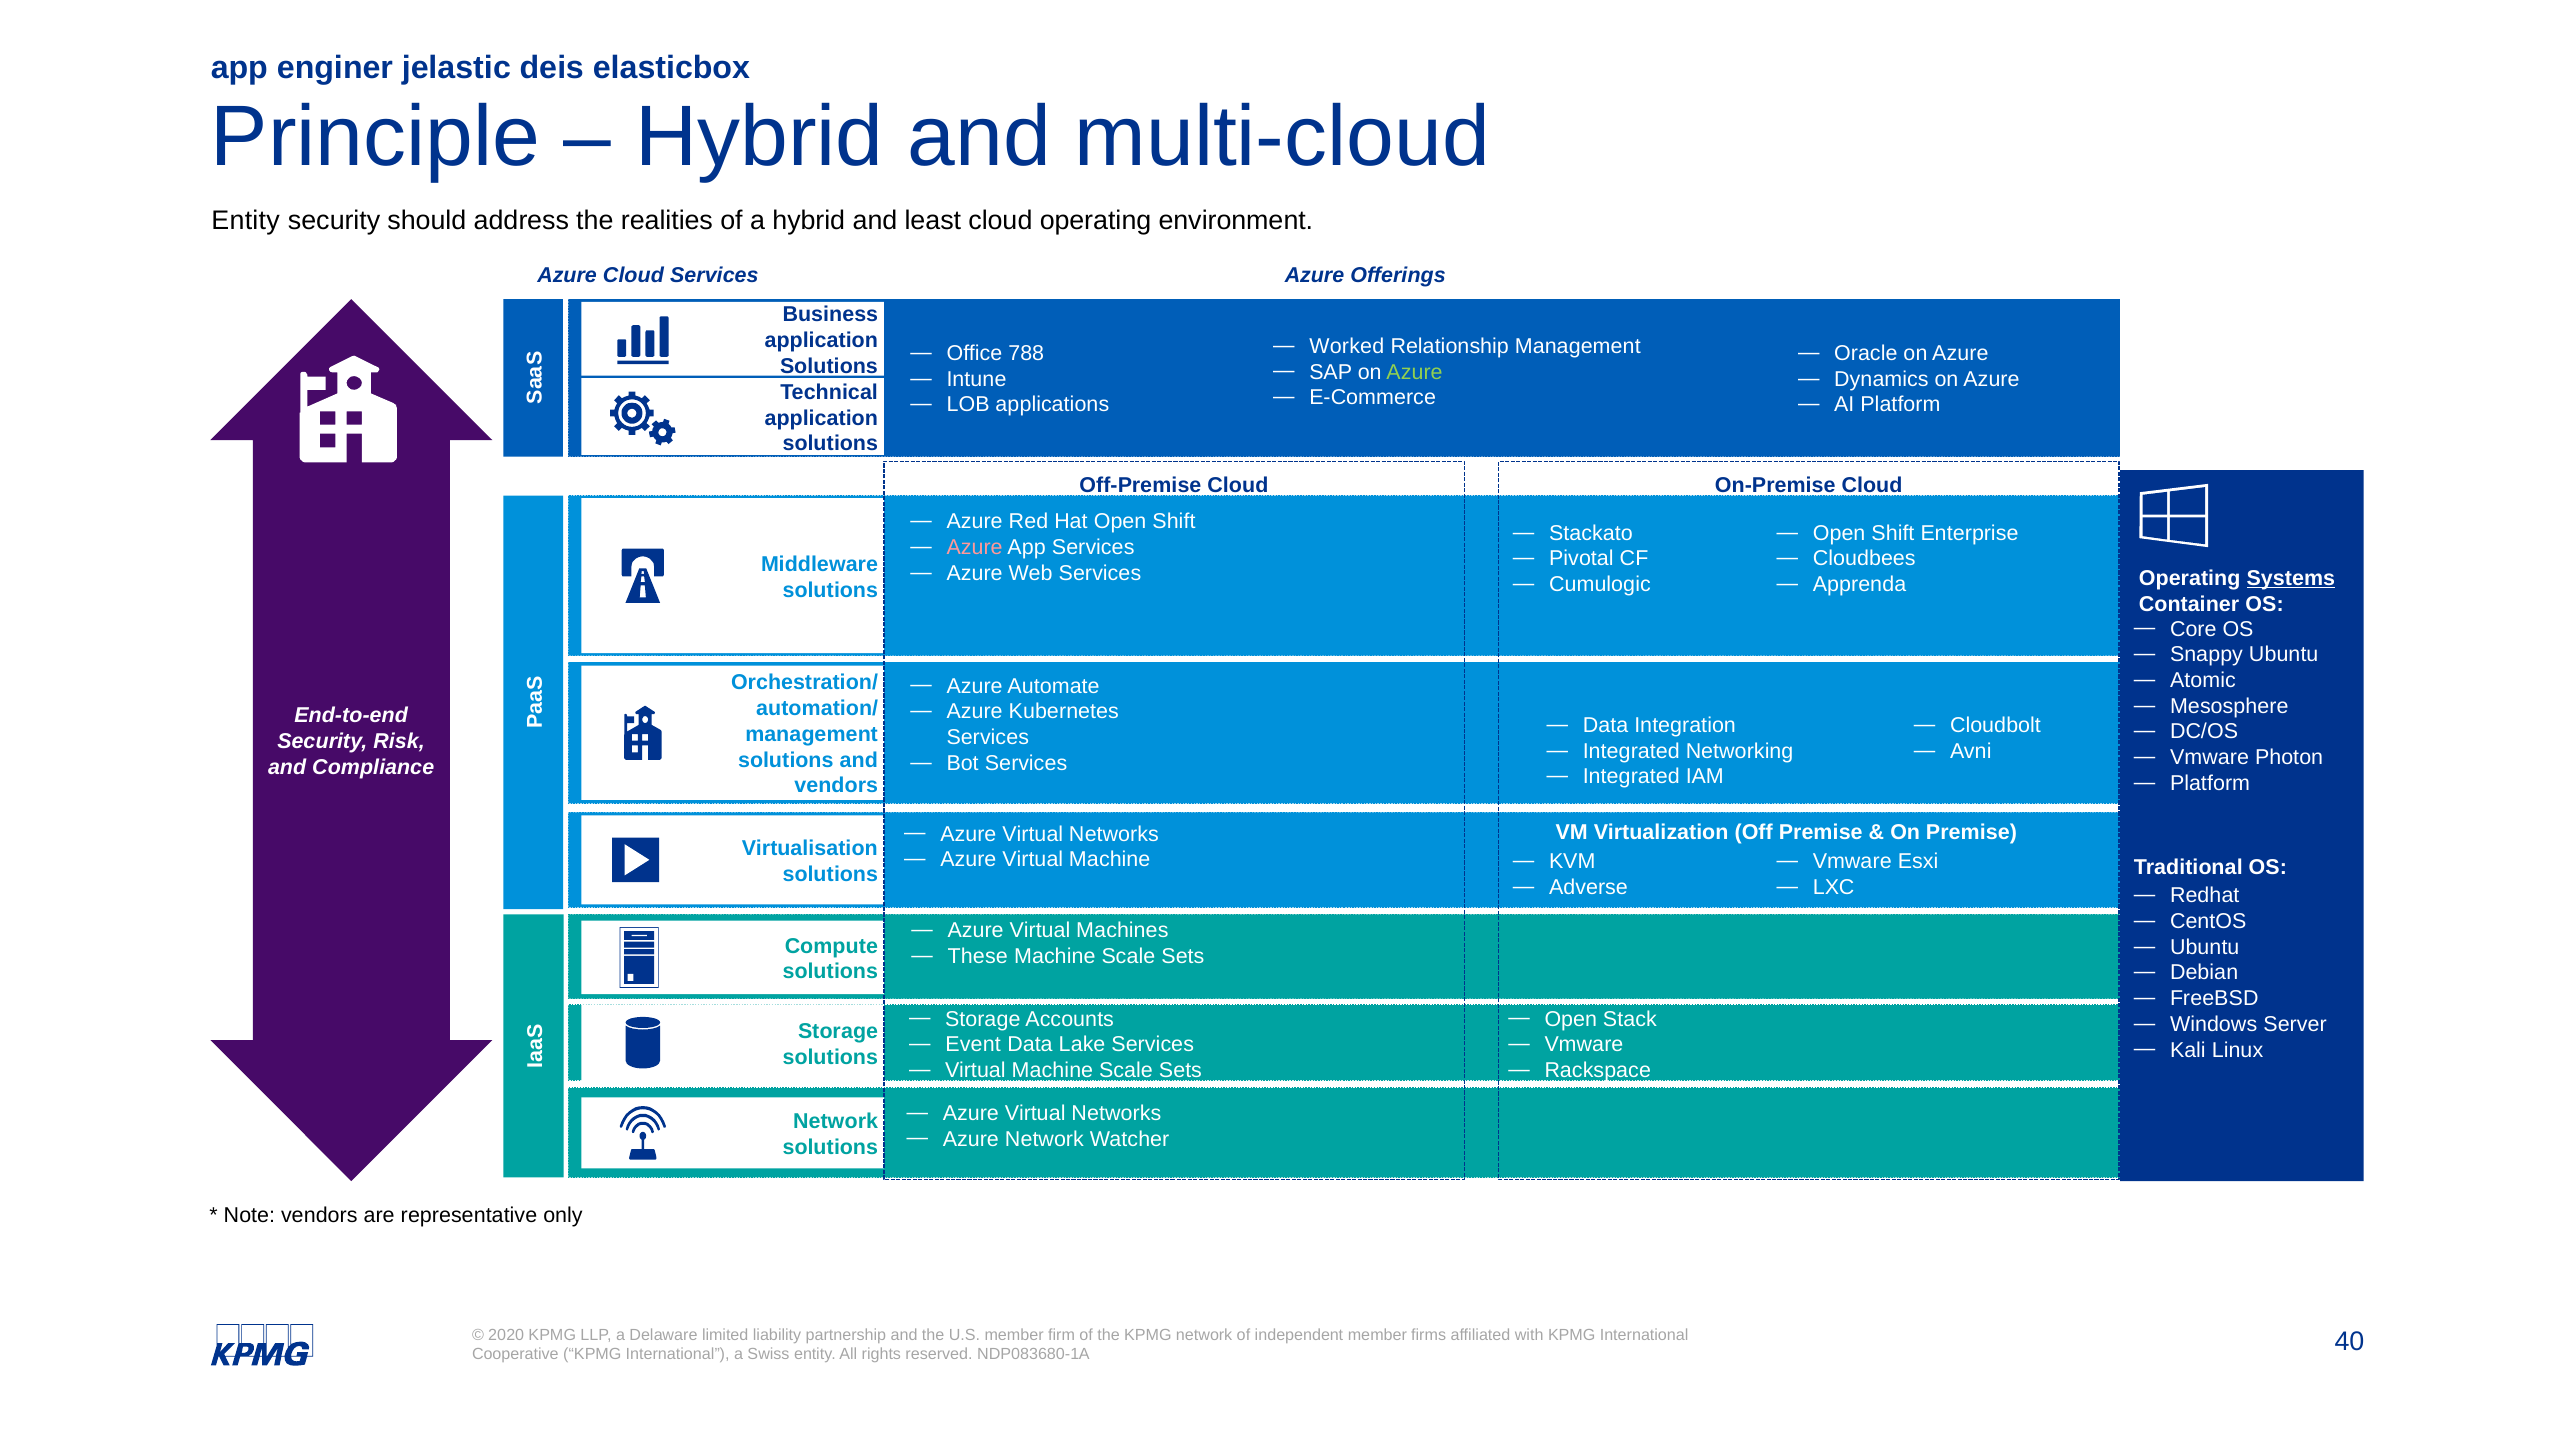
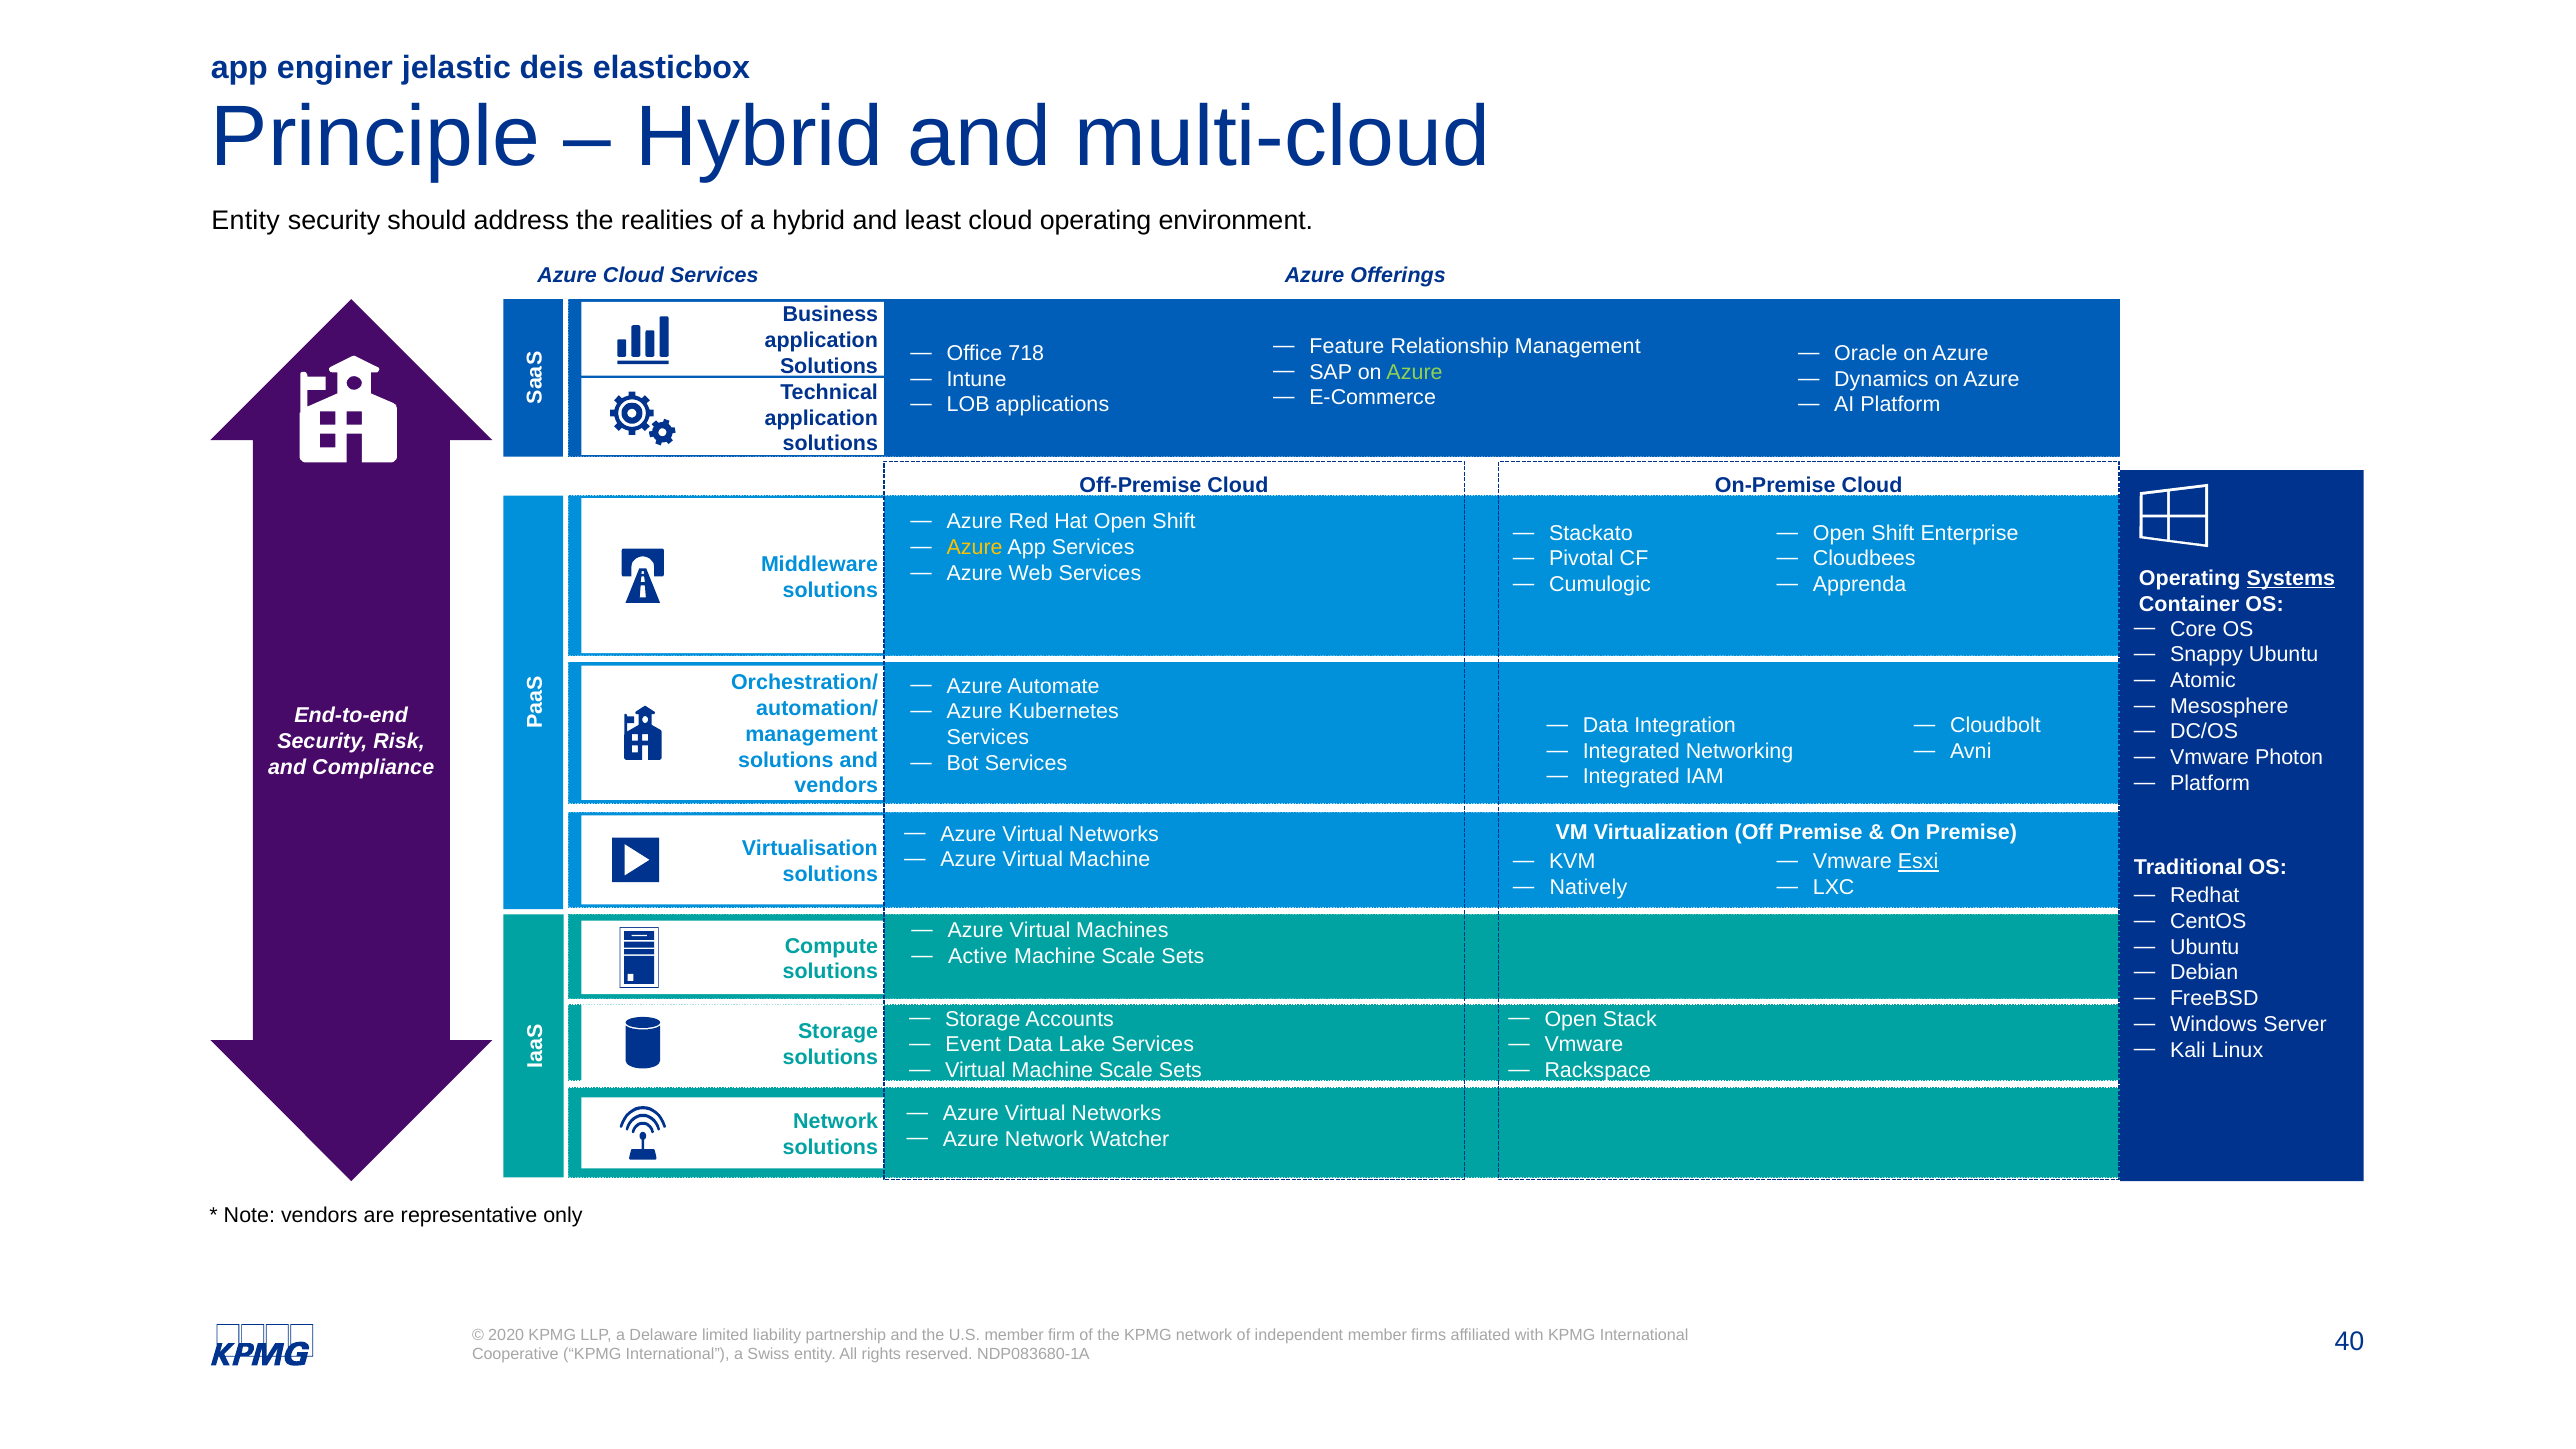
Worked: Worked -> Feature
788: 788 -> 718
Azure at (975, 547) colour: pink -> yellow
Esxi underline: none -> present
Adverse: Adverse -> Natively
These: These -> Active
